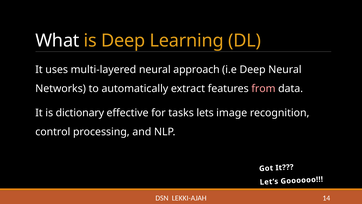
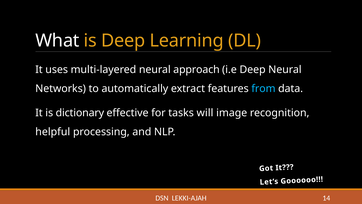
from colour: pink -> light blue
lets: lets -> will
control: control -> helpful
